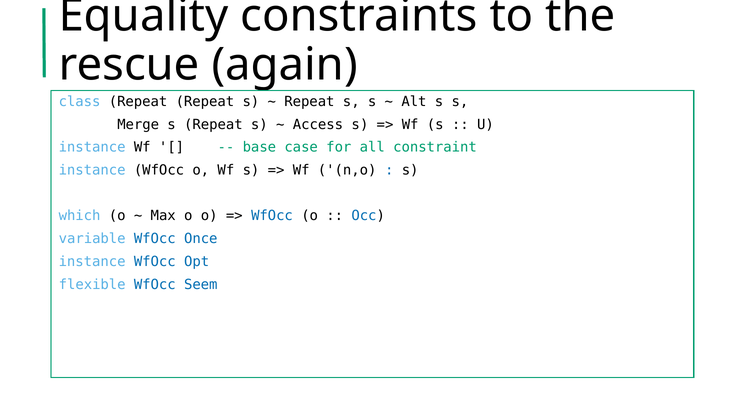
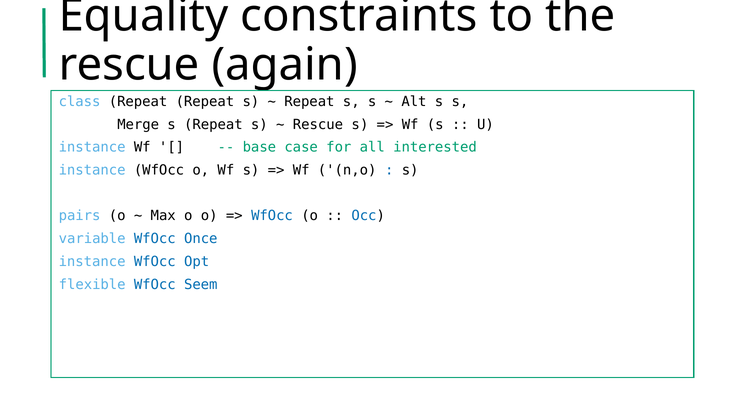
Access at (318, 125): Access -> Rescue
constraint: constraint -> interested
which: which -> pairs
